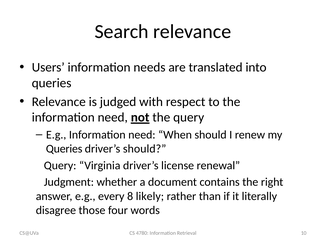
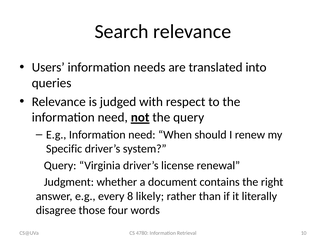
Queries at (64, 149): Queries -> Specific
driver’s should: should -> system
